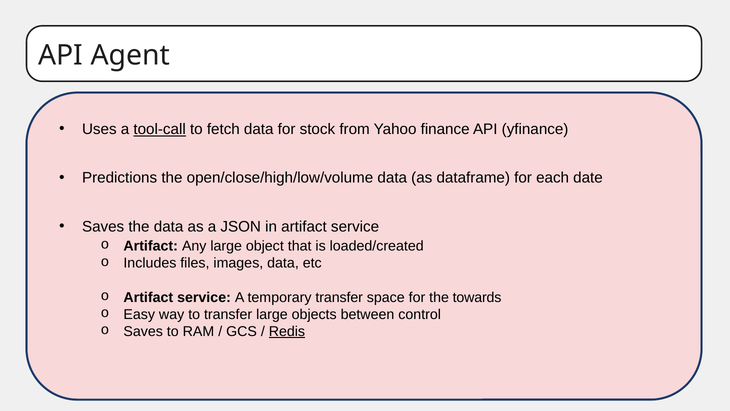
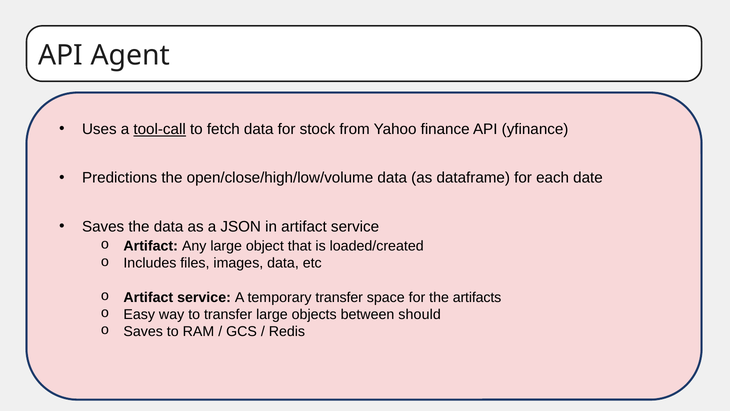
towards: towards -> artifacts
control: control -> should
Redis underline: present -> none
